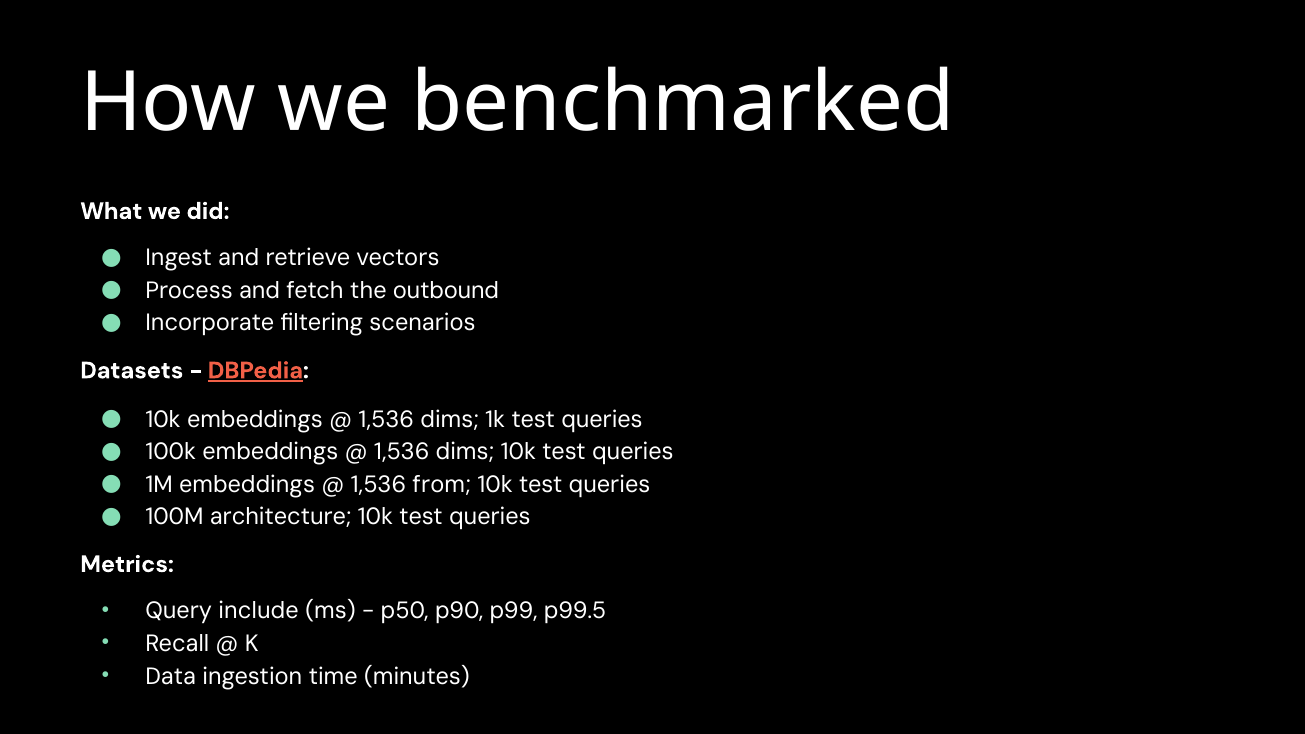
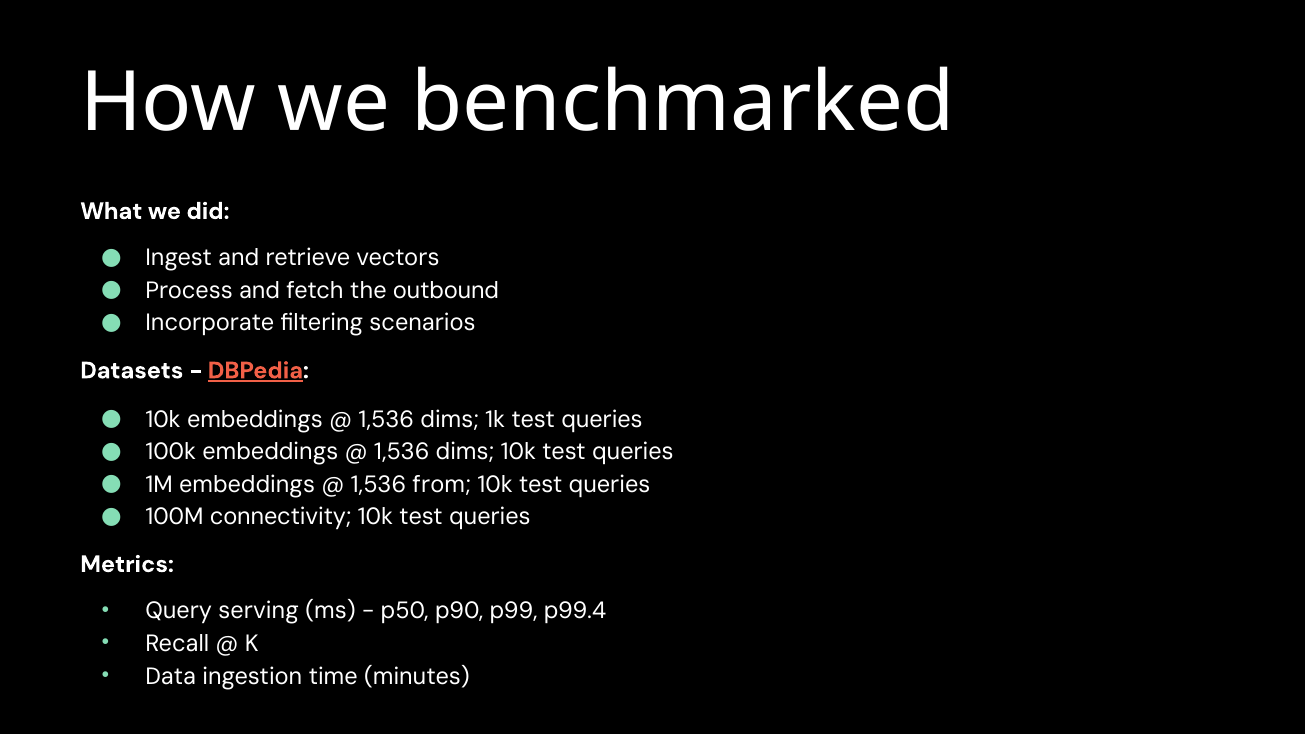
architecture: architecture -> connectivity
include: include -> serving
p99.5: p99.5 -> p99.4
